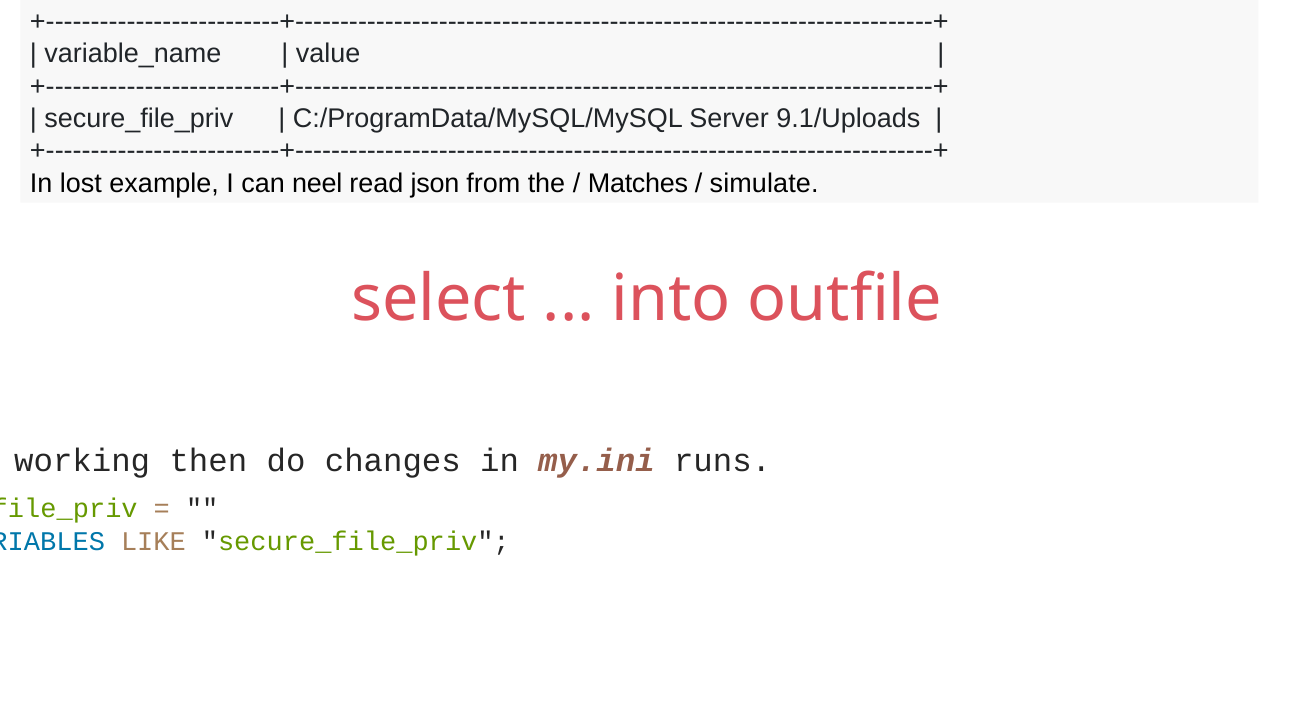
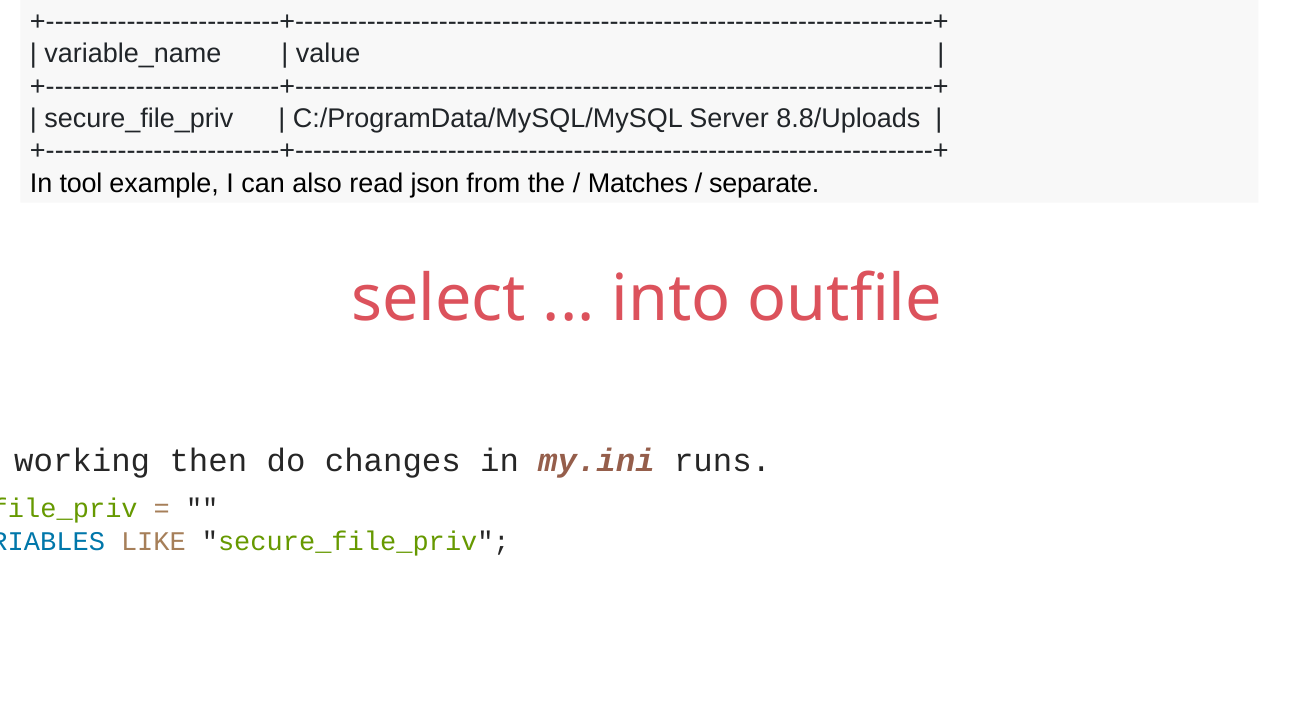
9.1/Uploads: 9.1/Uploads -> 8.8/Uploads
lost: lost -> tool
neel: neel -> also
simulate: simulate -> separate
